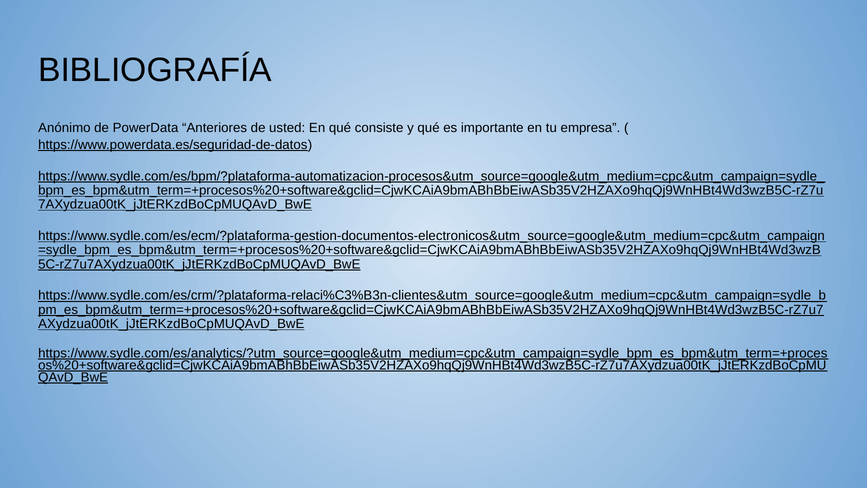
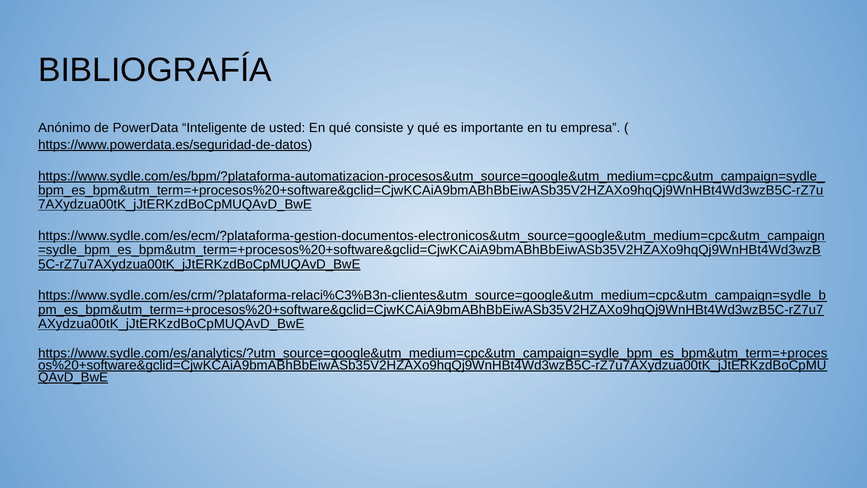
Anteriores: Anteriores -> Inteligente
